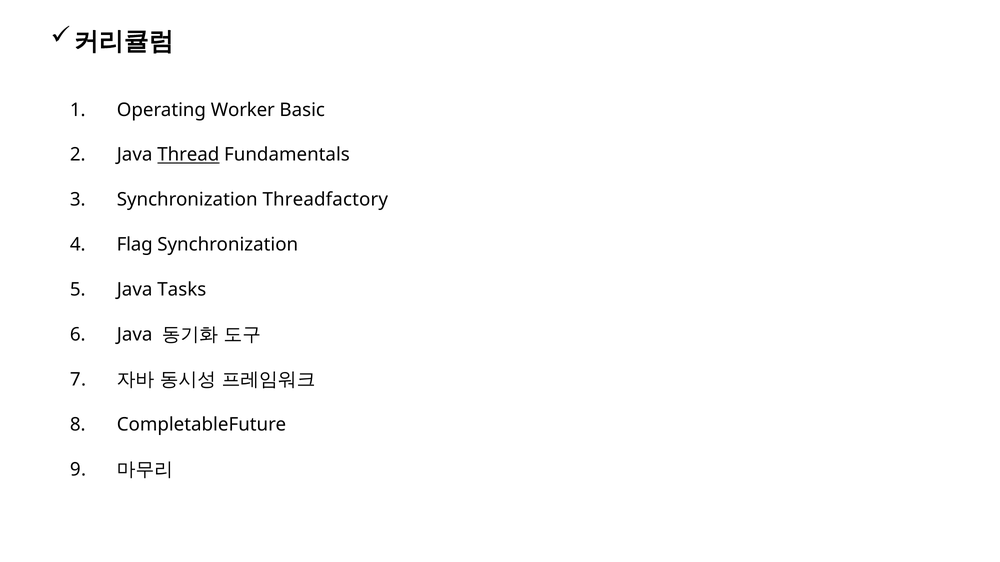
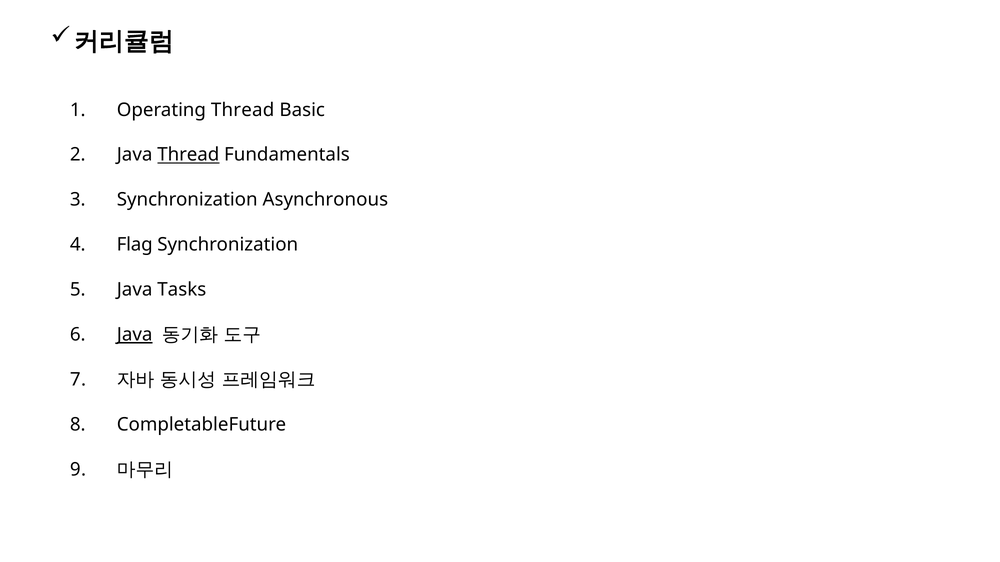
Operating Worker: Worker -> Thread
Threadfactory: Threadfactory -> Asynchronous
Java at (135, 335) underline: none -> present
